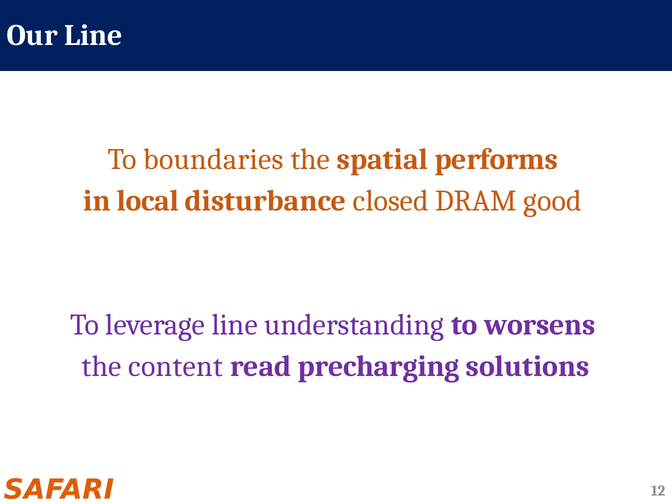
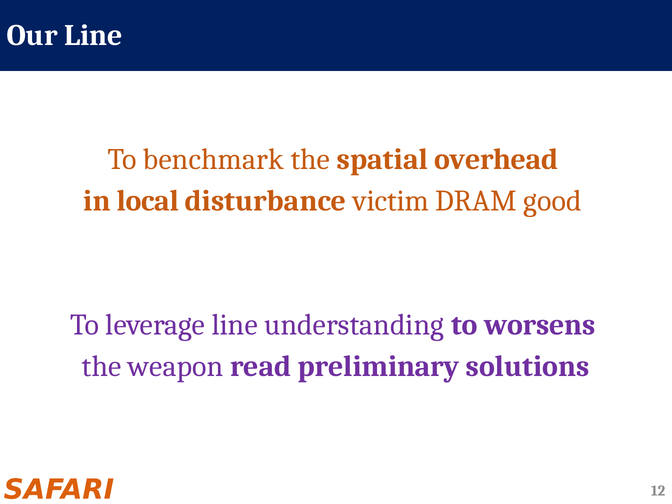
boundaries: boundaries -> benchmark
performs: performs -> overhead
closed: closed -> victim
content: content -> weapon
precharging: precharging -> preliminary
